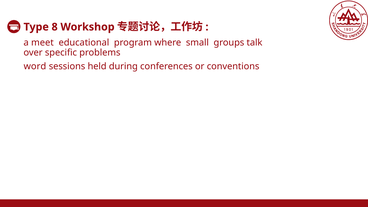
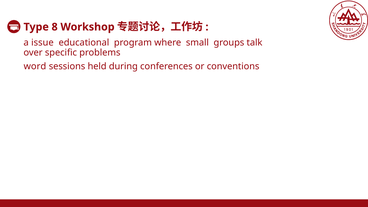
meet: meet -> issue
